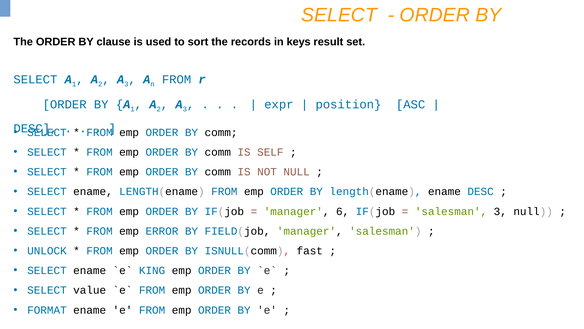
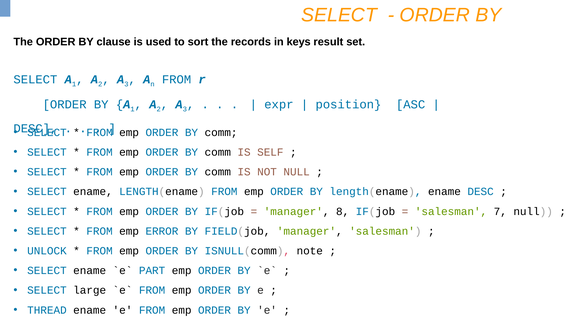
6: 6 -> 8
salesman 3: 3 -> 7
fast: fast -> note
KING: KING -> PART
value: value -> large
FORMAT: FORMAT -> THREAD
